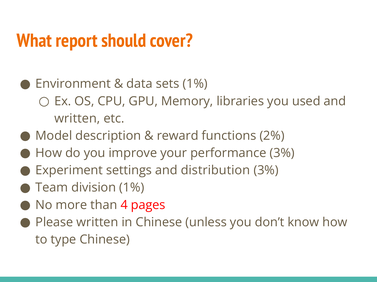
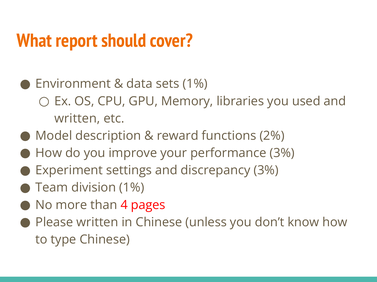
distribution: distribution -> discrepancy
